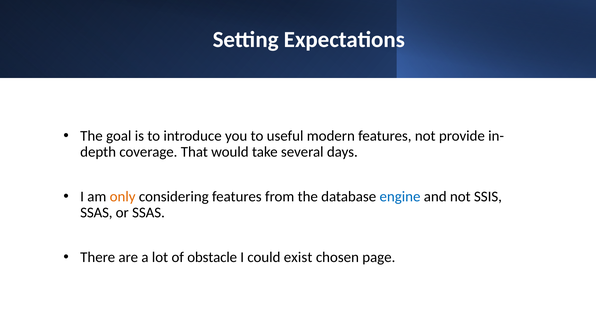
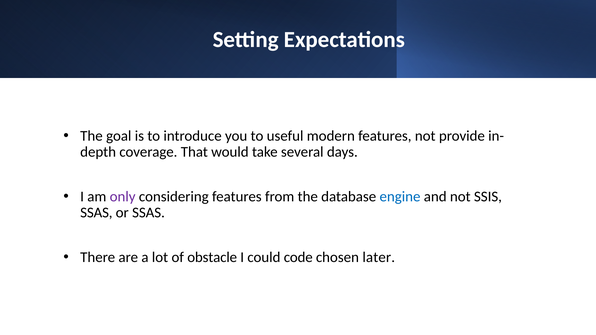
only colour: orange -> purple
exist: exist -> code
page: page -> later
